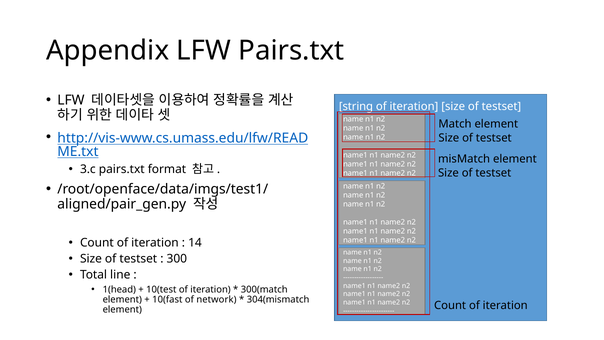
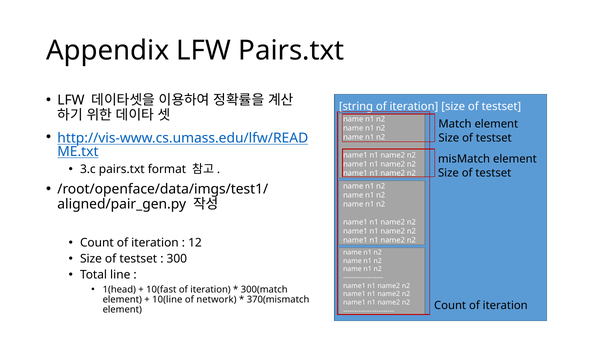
14: 14 -> 12
10(test: 10(test -> 10(fast
10(fast: 10(fast -> 10(line
304(mismatch: 304(mismatch -> 370(mismatch
